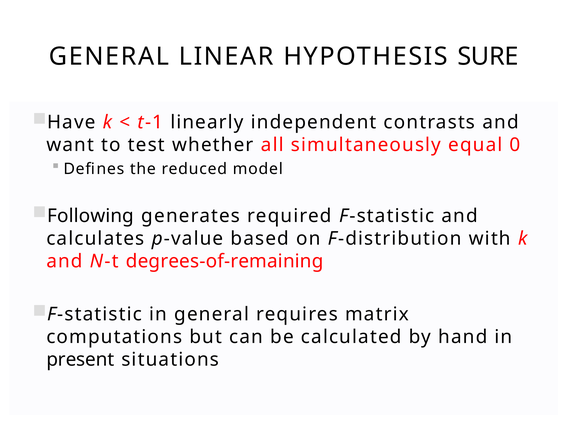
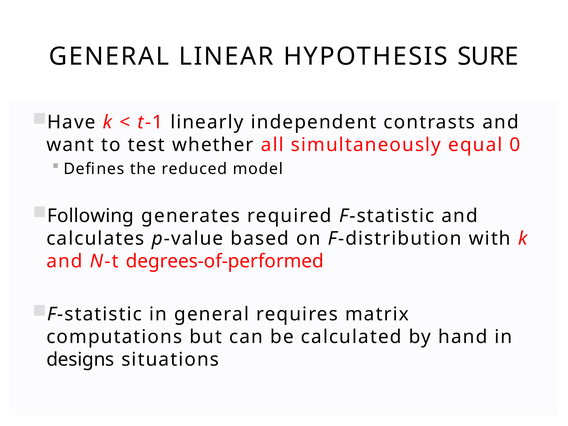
degrees-of-remaining: degrees-of-remaining -> degrees-of-performed
present: present -> designs
